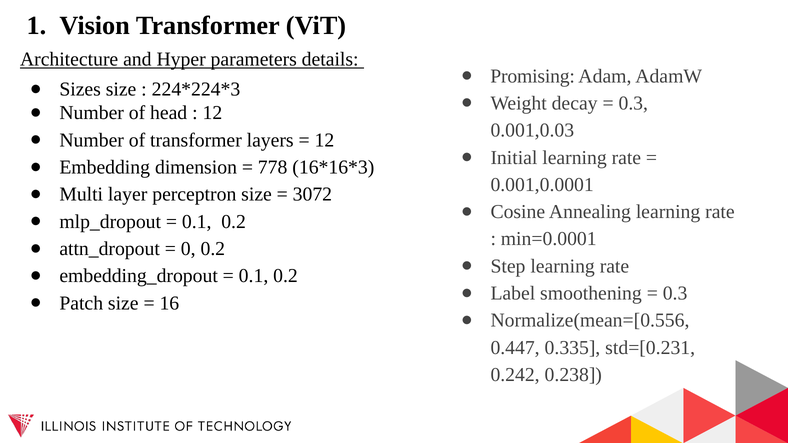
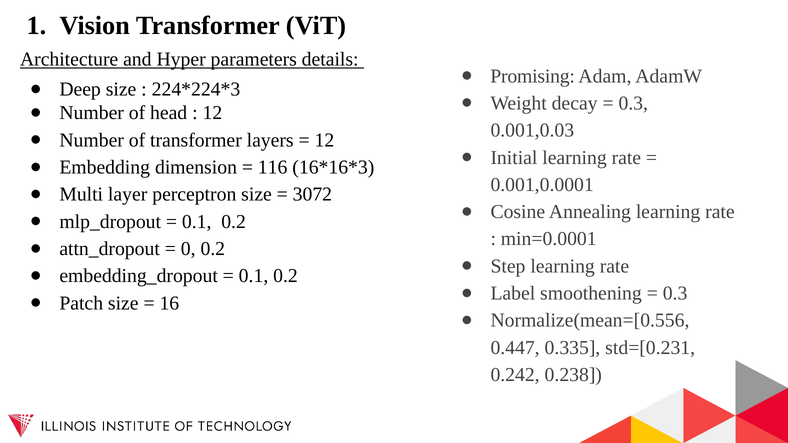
Sizes: Sizes -> Deep
778: 778 -> 116
